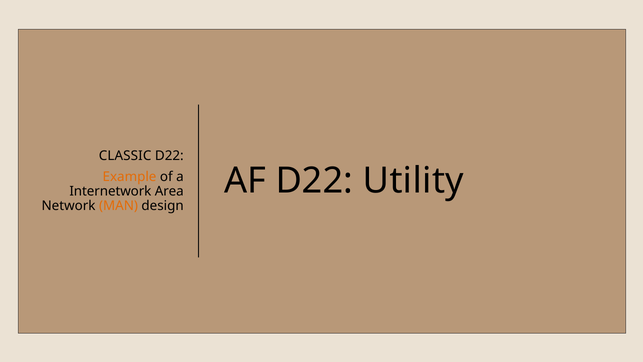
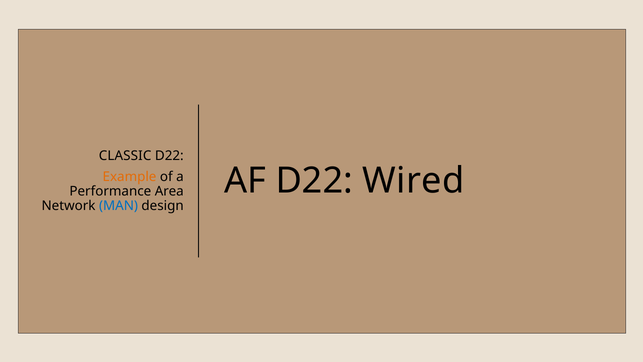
Utility: Utility -> Wired
Internetwork: Internetwork -> Performance
MAN colour: orange -> blue
